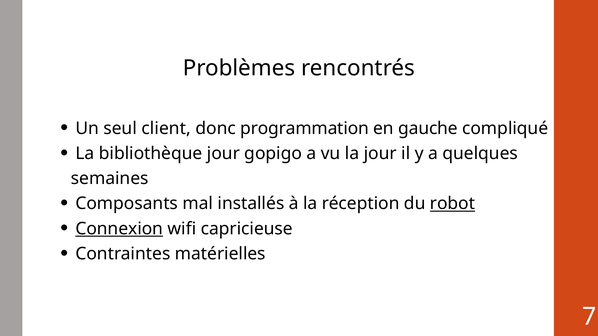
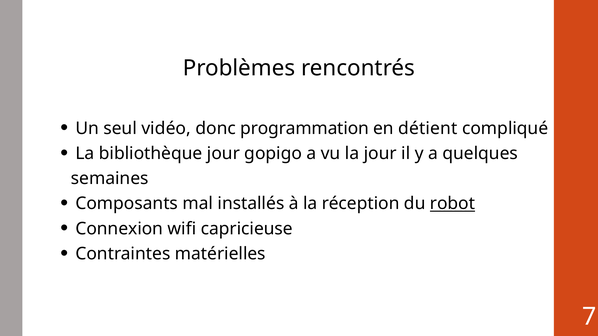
client: client -> vidéo
gauche: gauche -> détient
Connexion underline: present -> none
